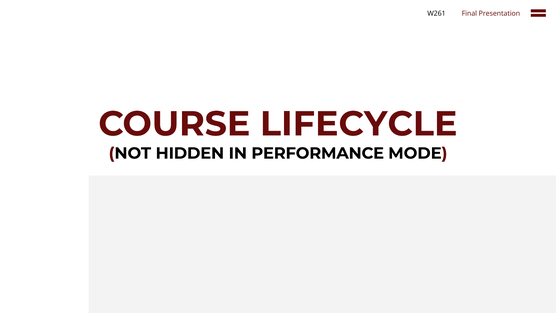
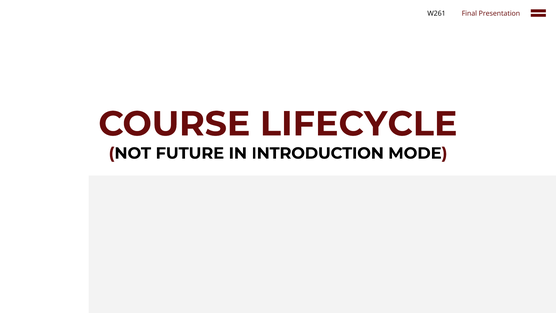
HIDDEN: HIDDEN -> FUTURE
PERFORMANCE: PERFORMANCE -> INTRODUCTION
